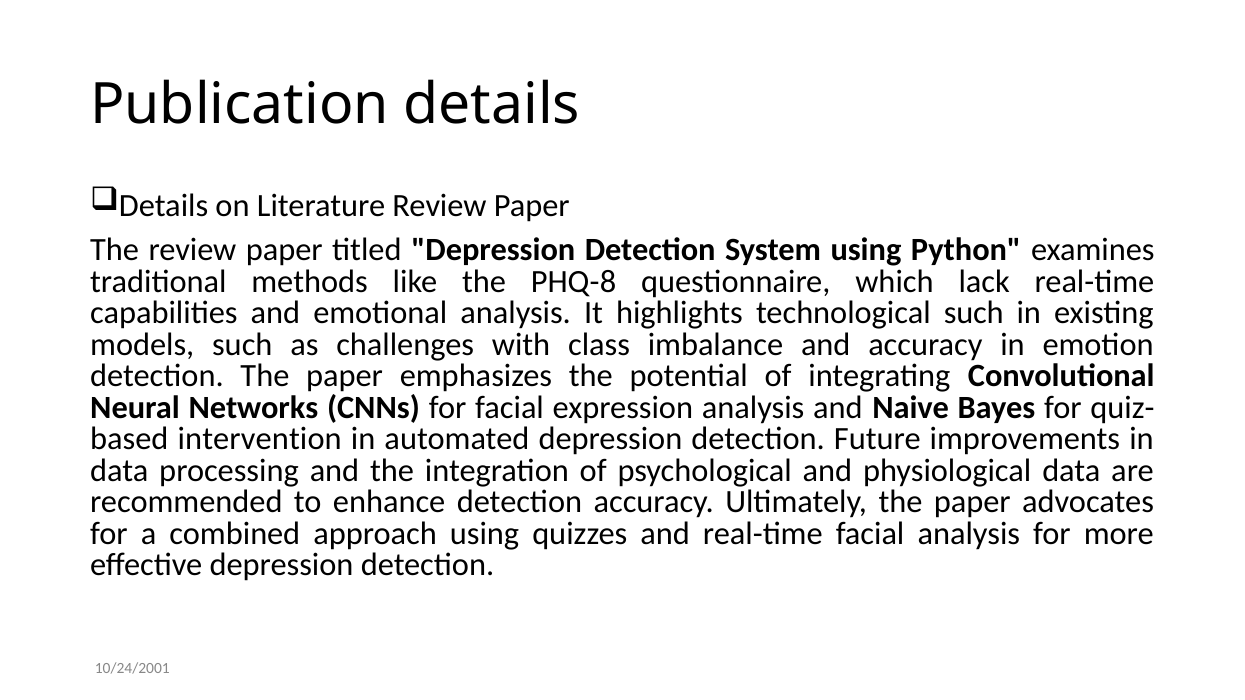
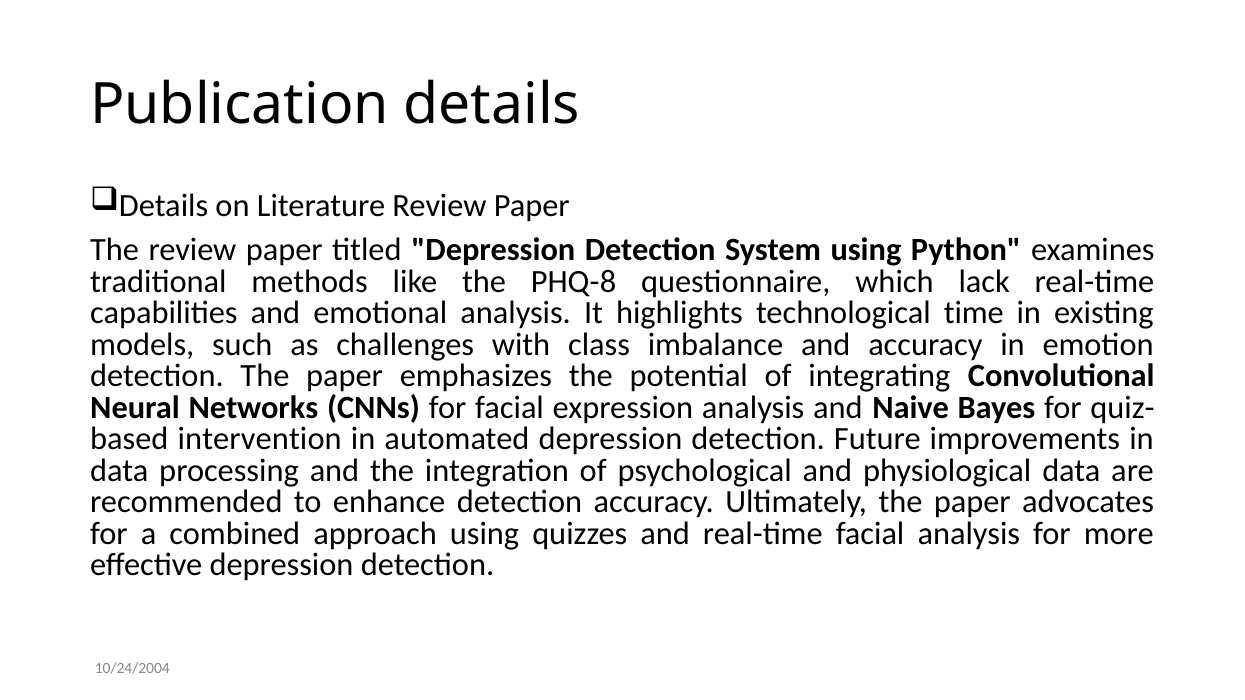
technological such: such -> time
10/24/2001: 10/24/2001 -> 10/24/2004
